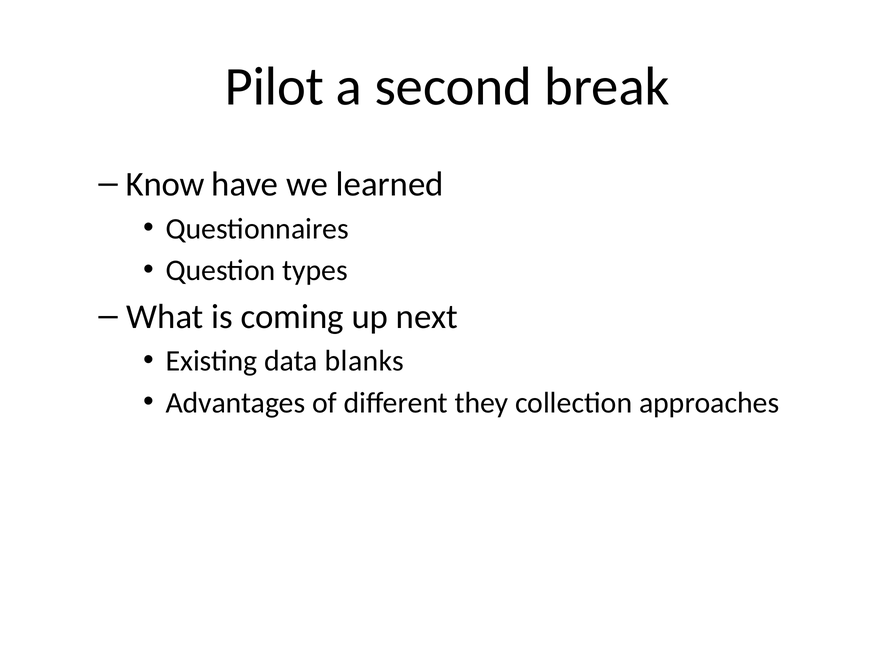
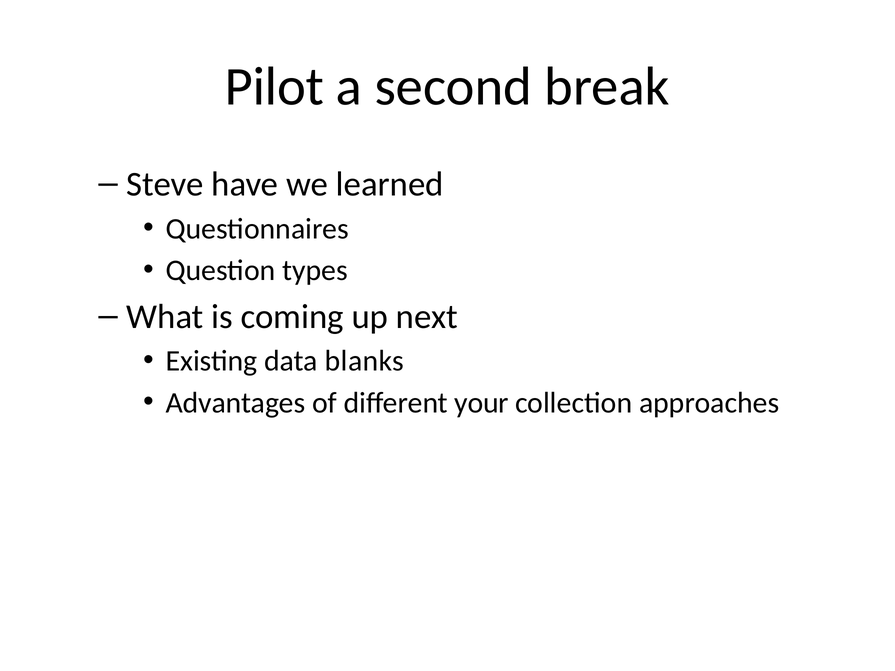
Know: Know -> Steve
they: they -> your
